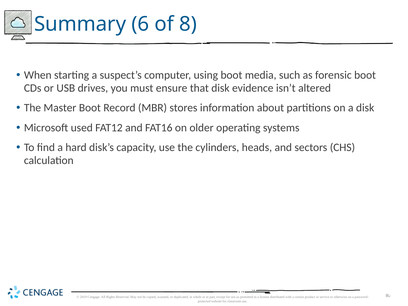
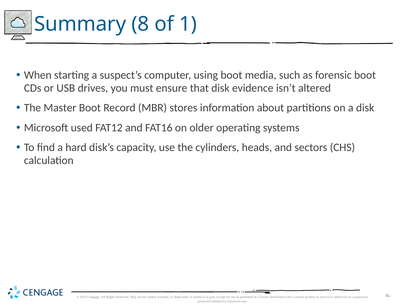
6: 6 -> 8
8: 8 -> 1
